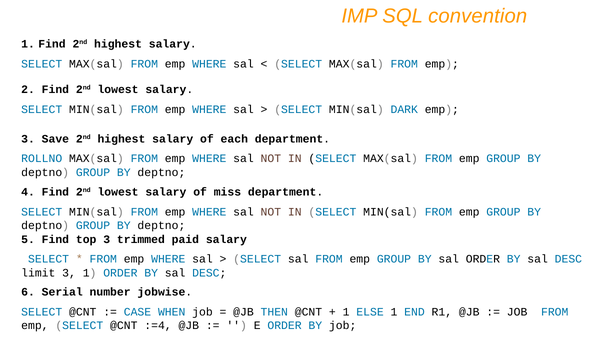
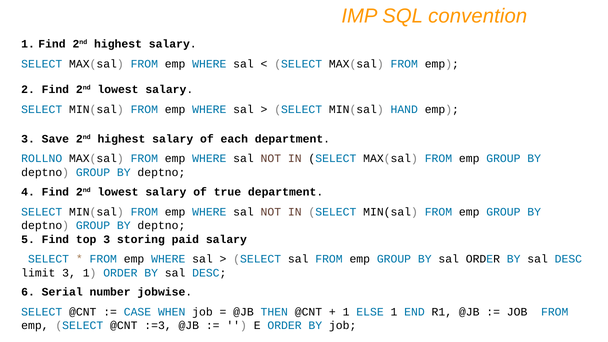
DARK: DARK -> HAND
miss: miss -> true
trimmed: trimmed -> storing
:=4: :=4 -> :=3
